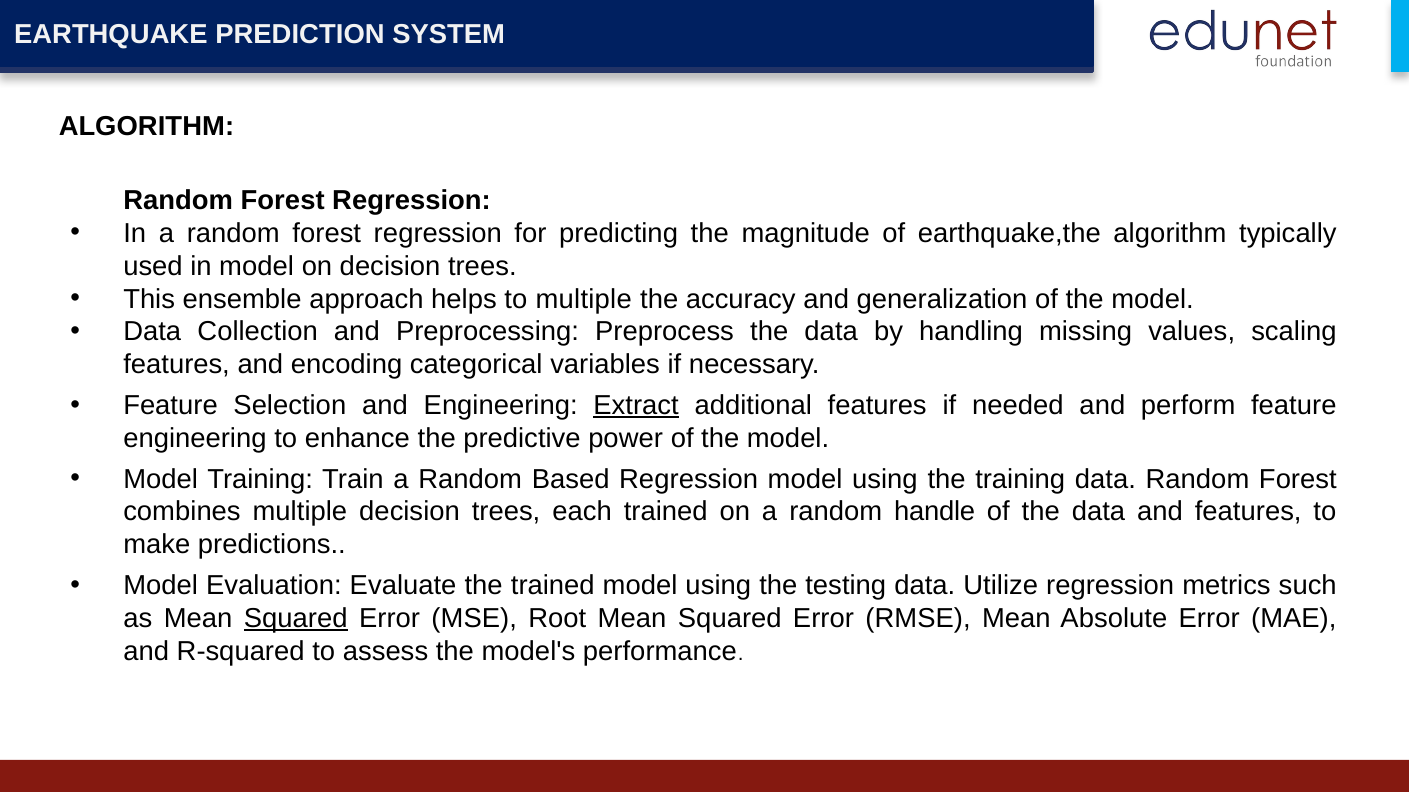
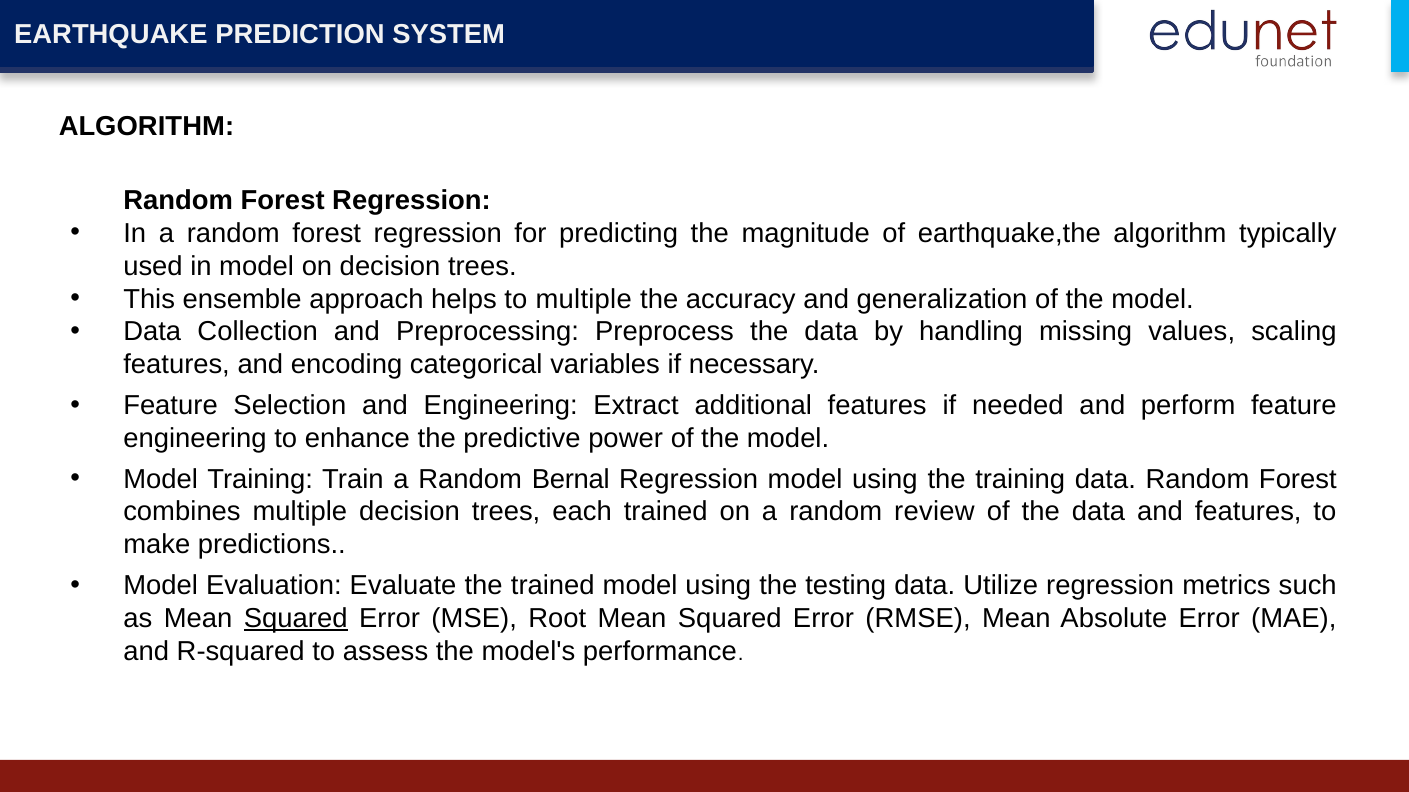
Extract underline: present -> none
Based: Based -> Bernal
handle: handle -> review
